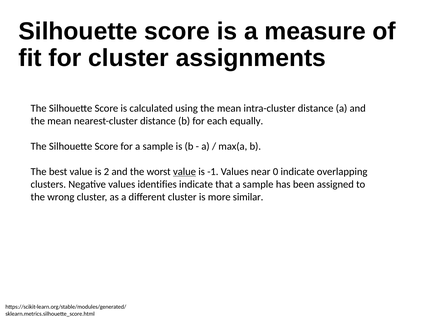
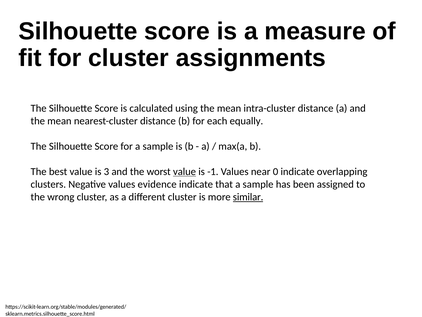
2: 2 -> 3
identifies: identifies -> evidence
similar underline: none -> present
